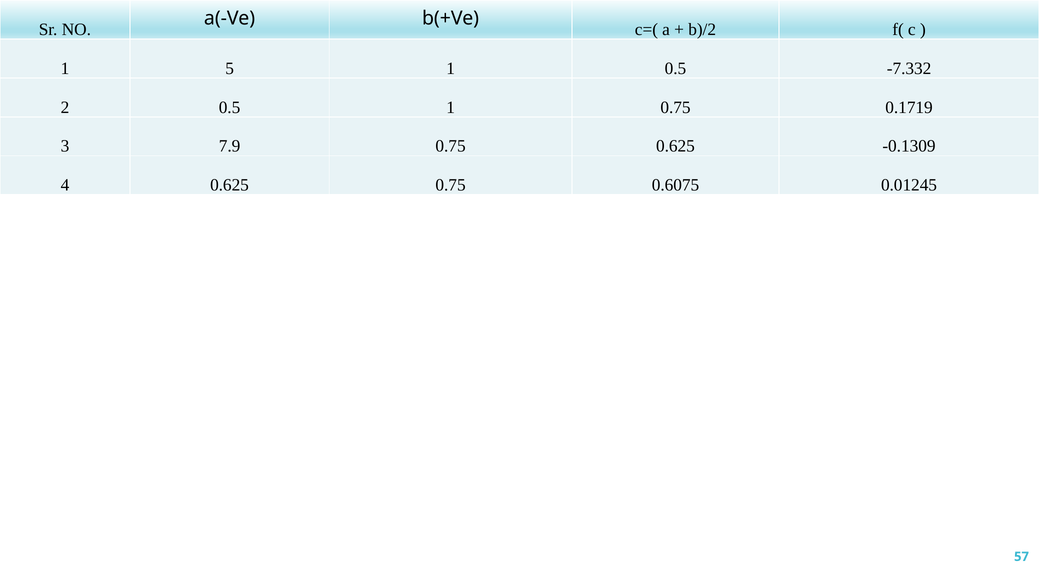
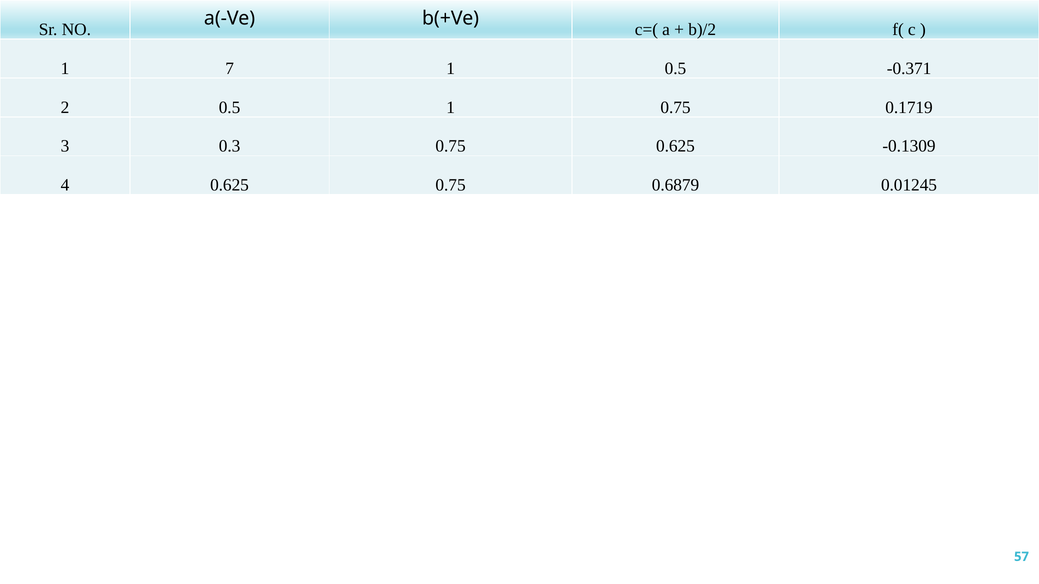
5: 5 -> 7
-7.332: -7.332 -> -0.371
7.9: 7.9 -> 0.3
0.6075: 0.6075 -> 0.6879
